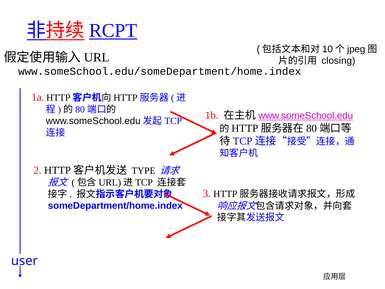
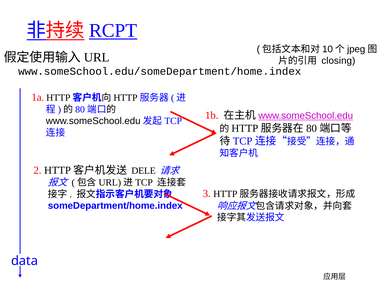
TYPE: TYPE -> DELE
user: user -> data
